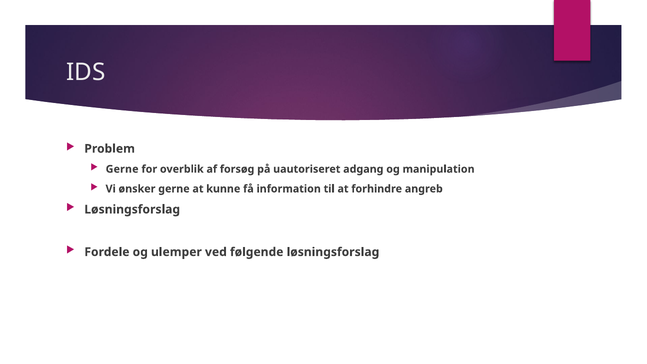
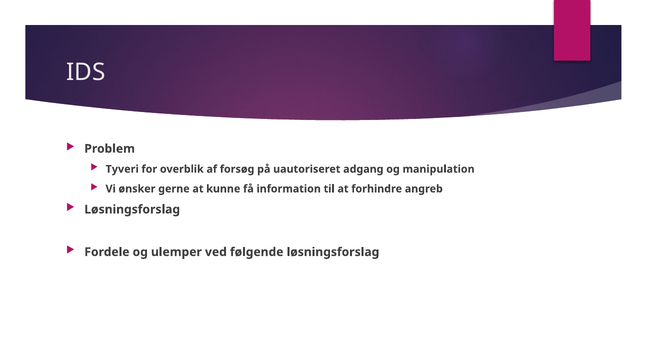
Gerne at (122, 169): Gerne -> Tyveri
